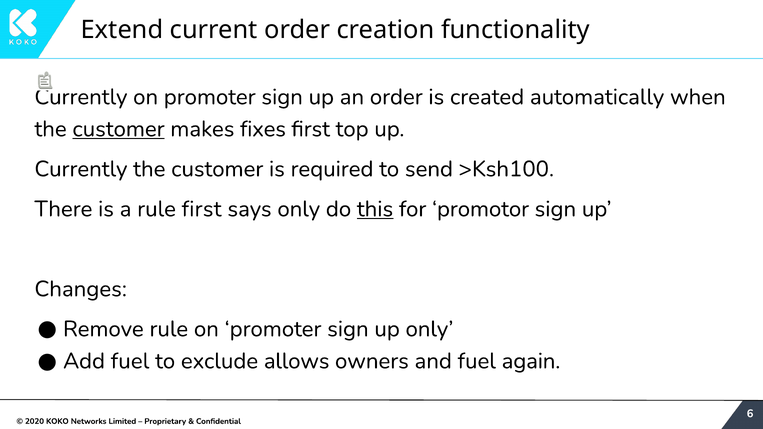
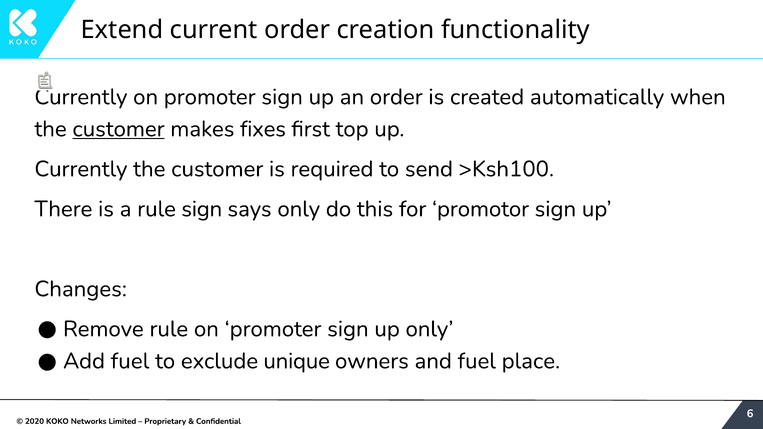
rule first: first -> sign
this underline: present -> none
allows: allows -> unique
again: again -> place
